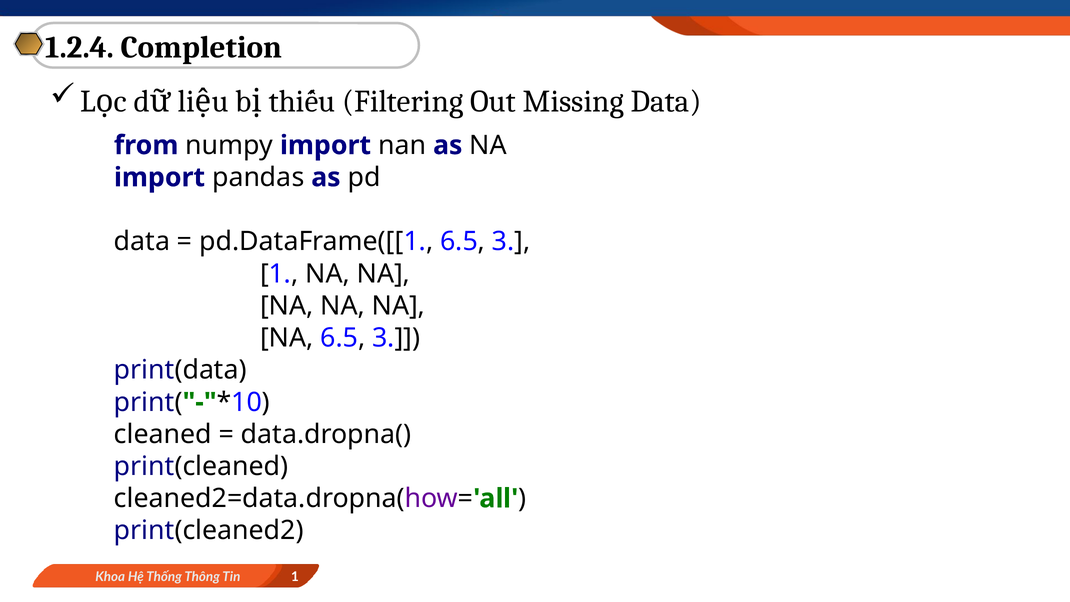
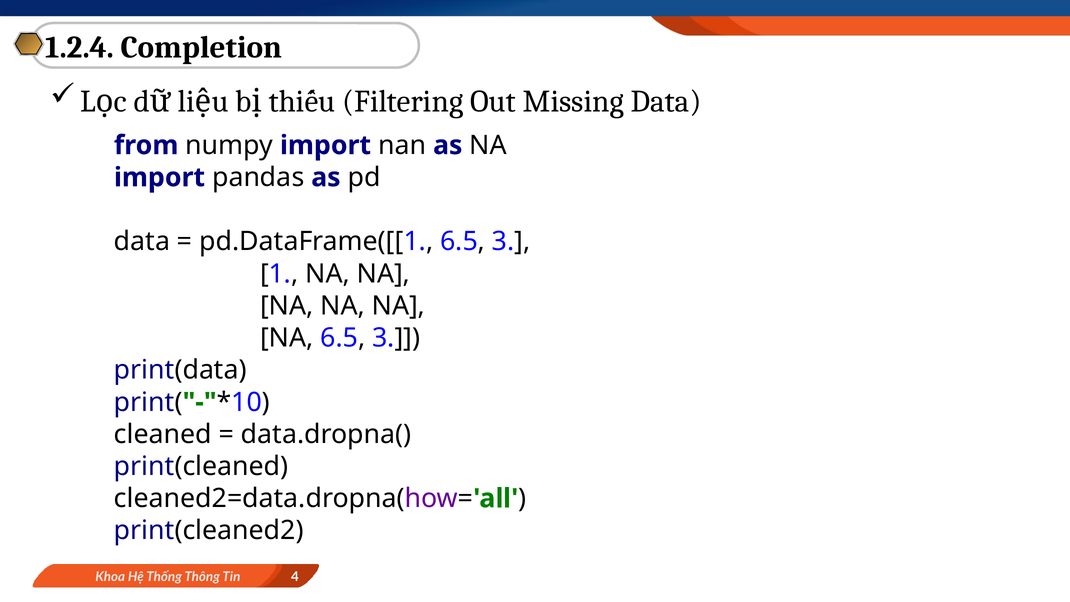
Tin 1: 1 -> 4
